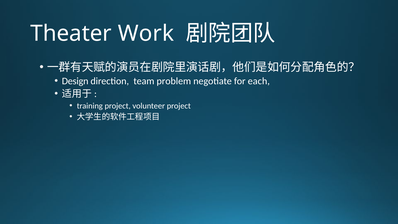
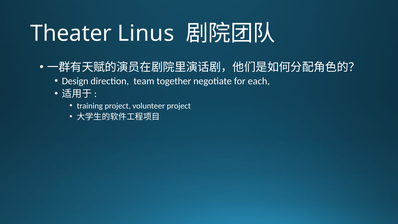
Work: Work -> Linus
problem: problem -> together
